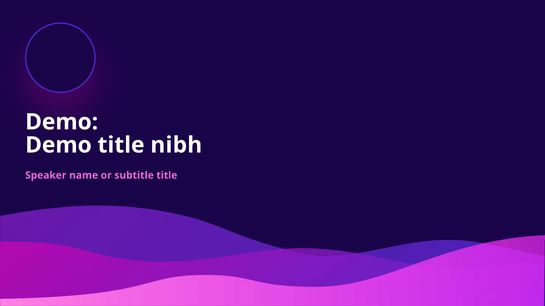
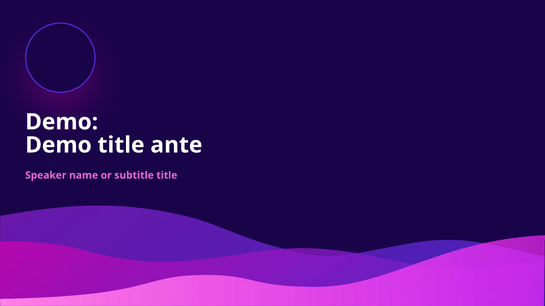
nibh: nibh -> ante
